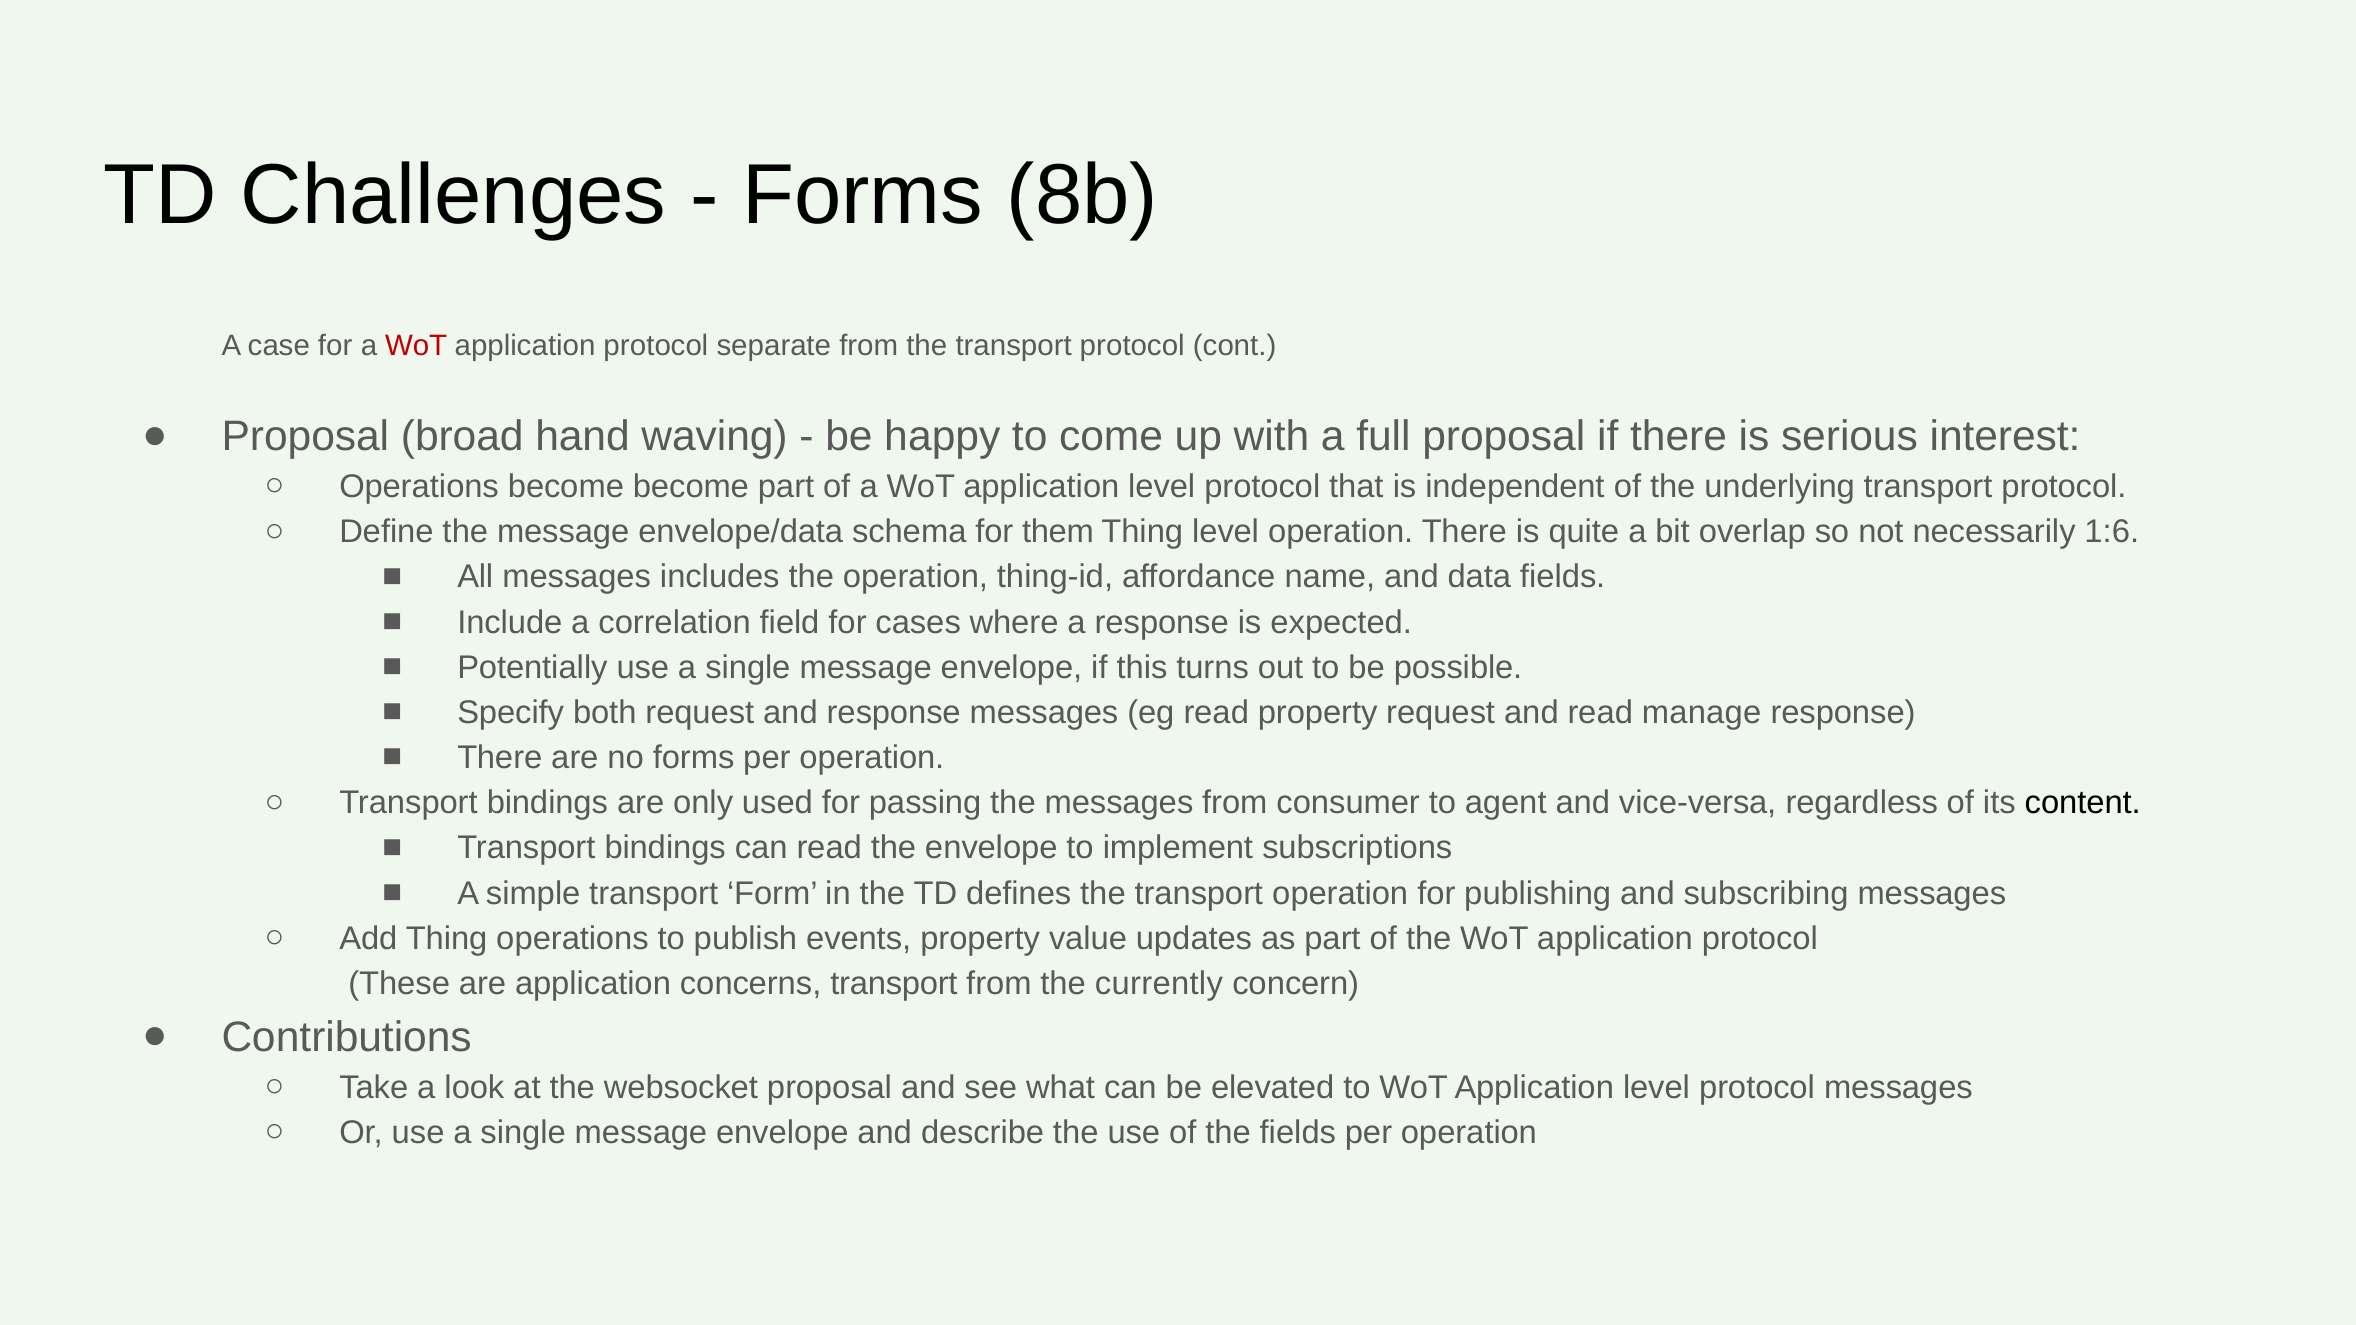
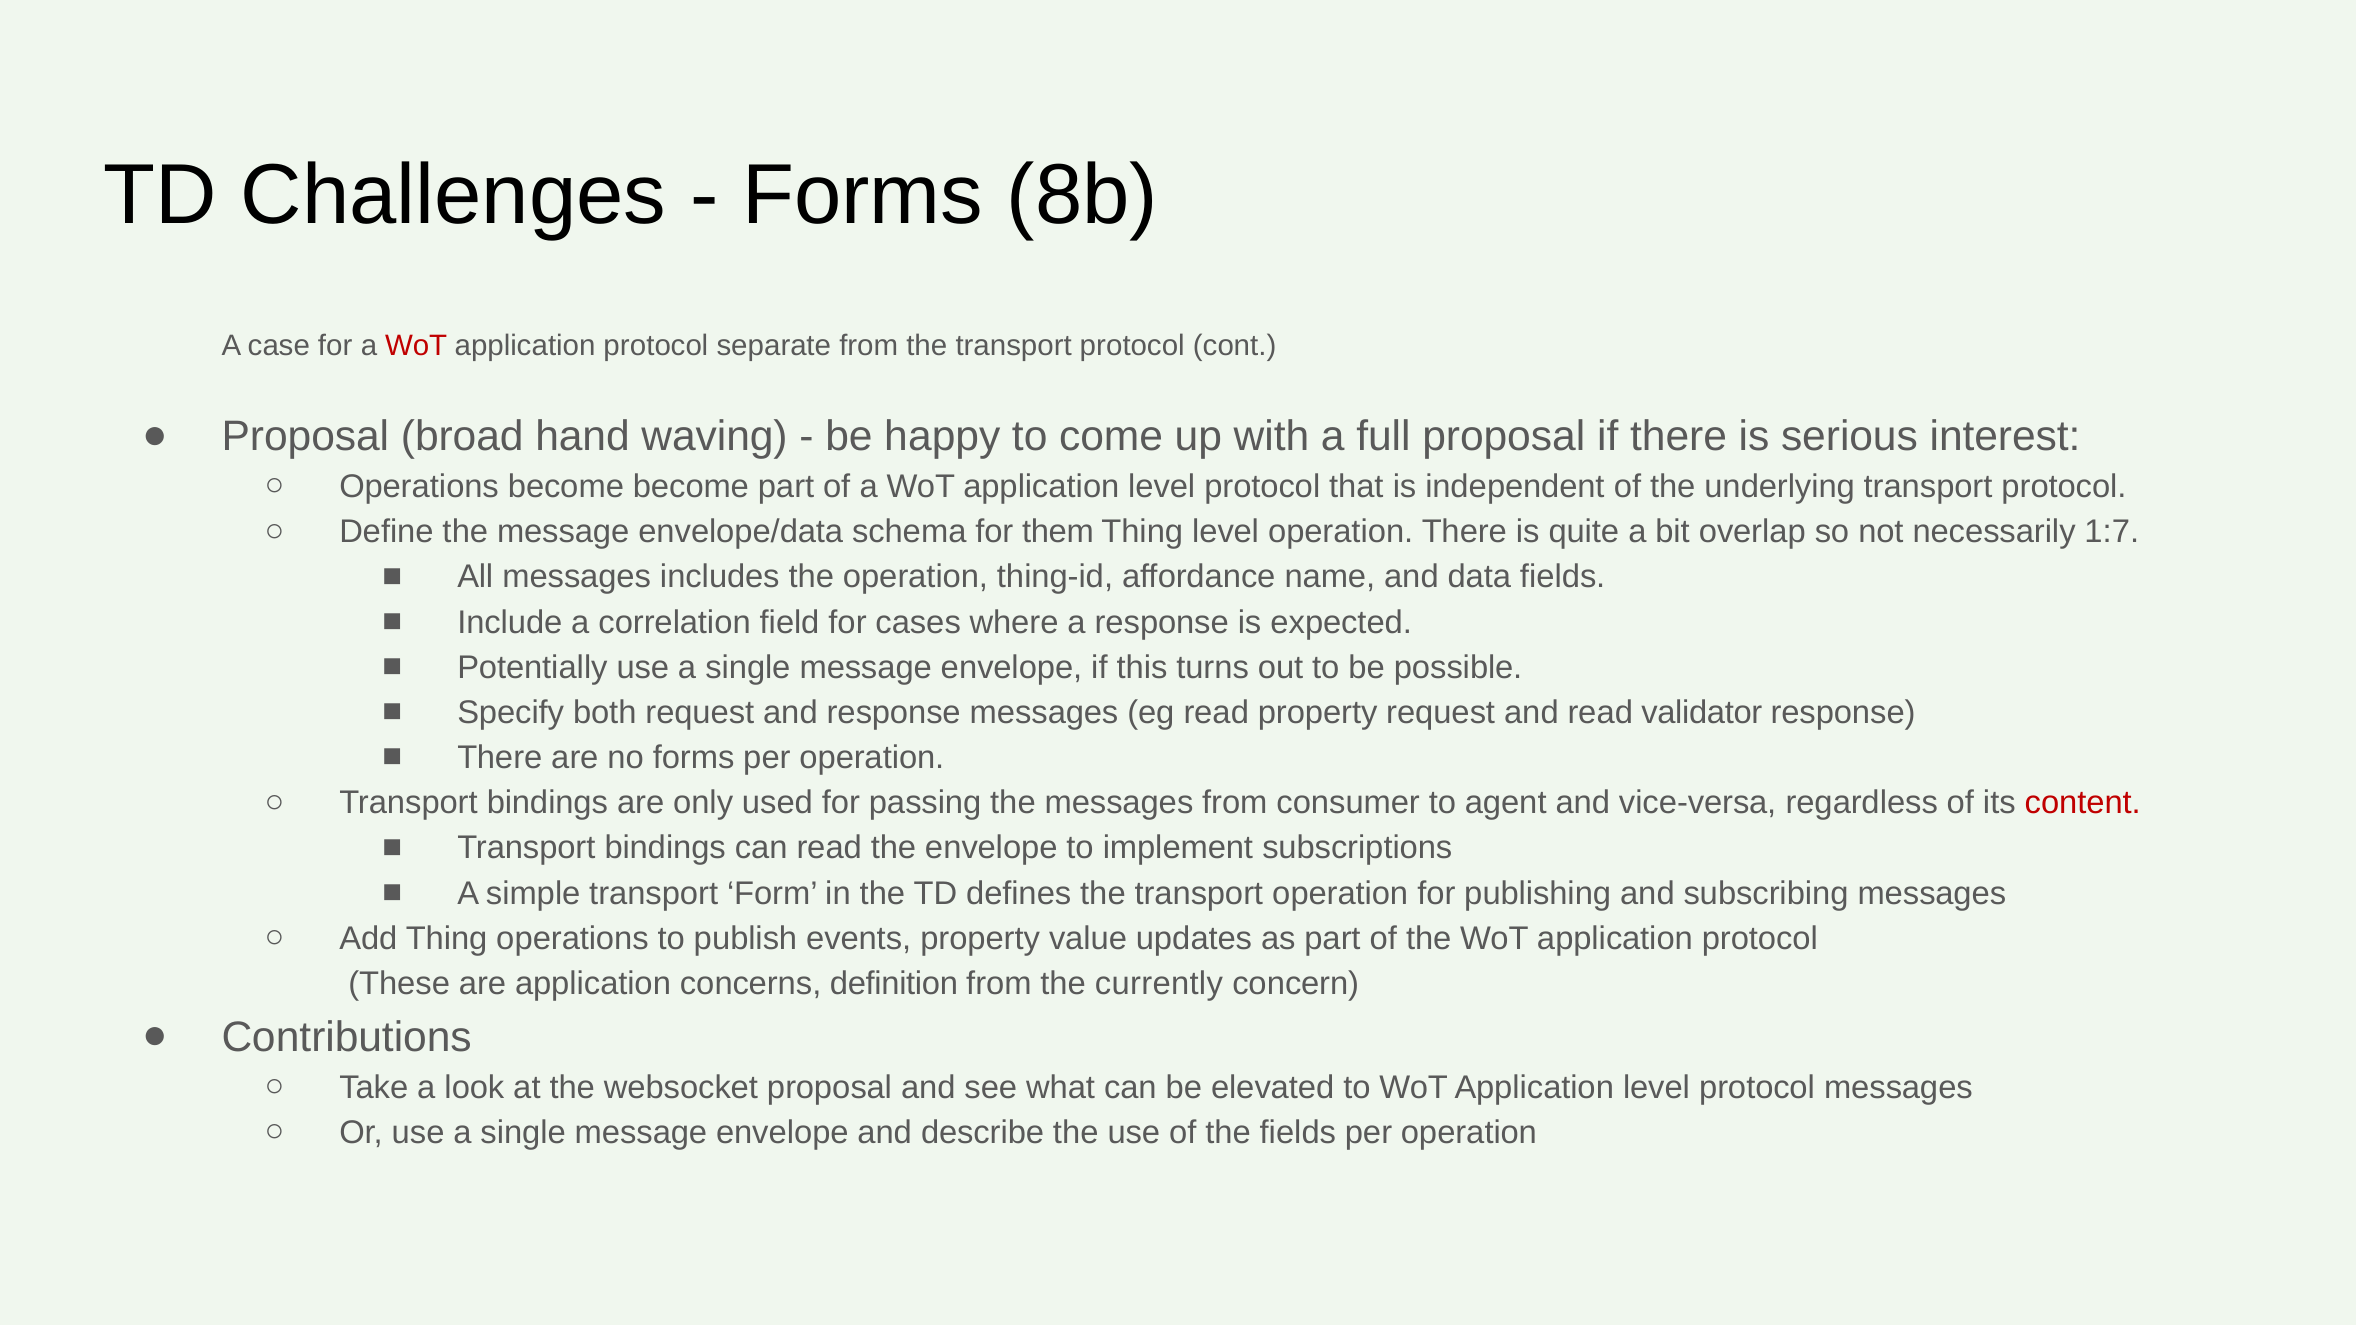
1:6: 1:6 -> 1:7
manage: manage -> validator
content colour: black -> red
concerns transport: transport -> definition
